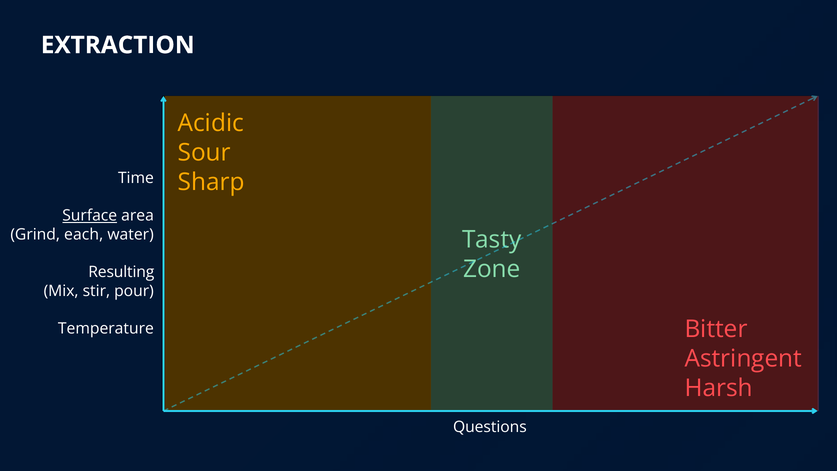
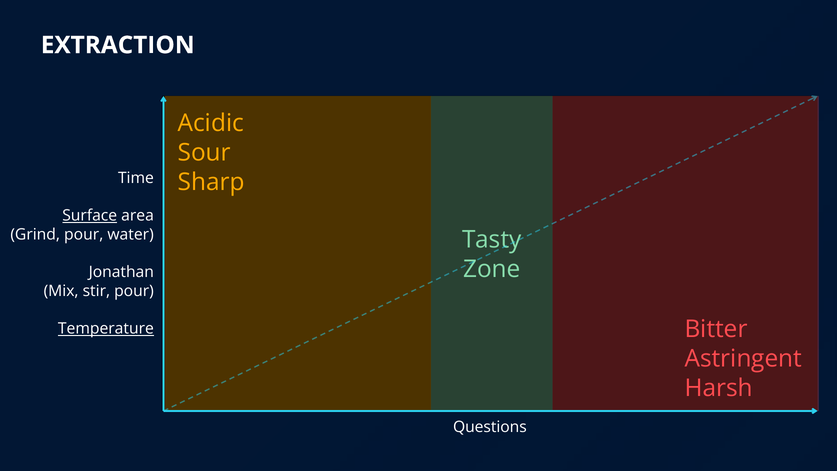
Grind each: each -> pour
Resulting: Resulting -> Jonathan
Temperature underline: none -> present
